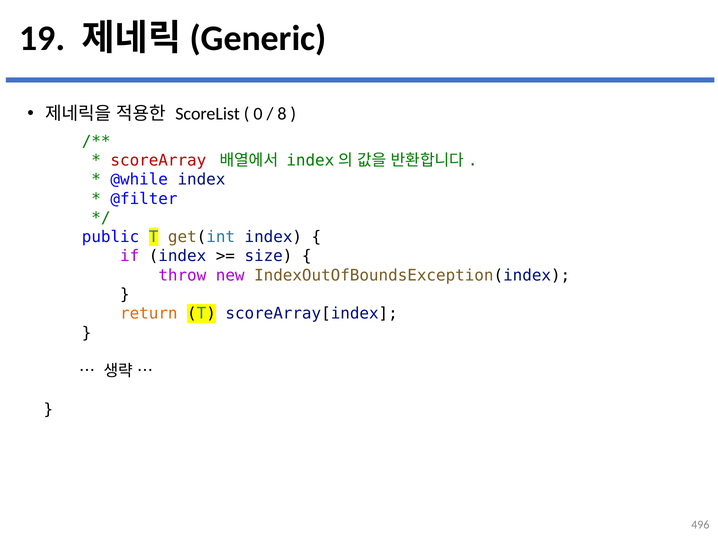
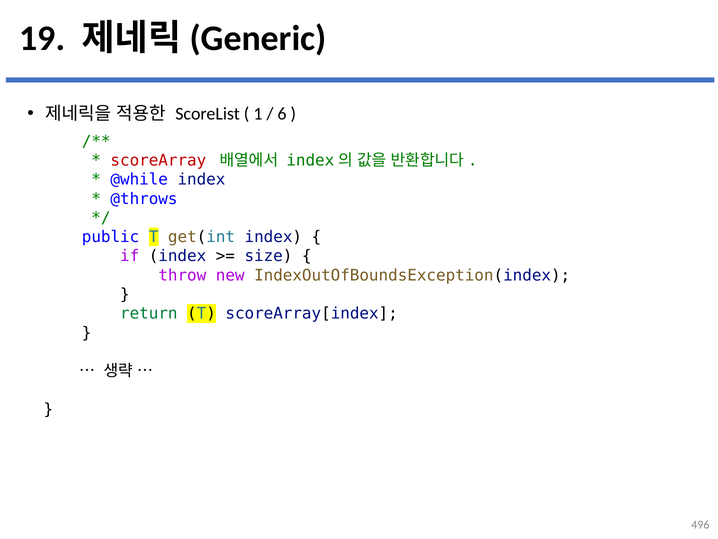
0: 0 -> 1
8: 8 -> 6
@filter: @filter -> @throws
return colour: orange -> green
